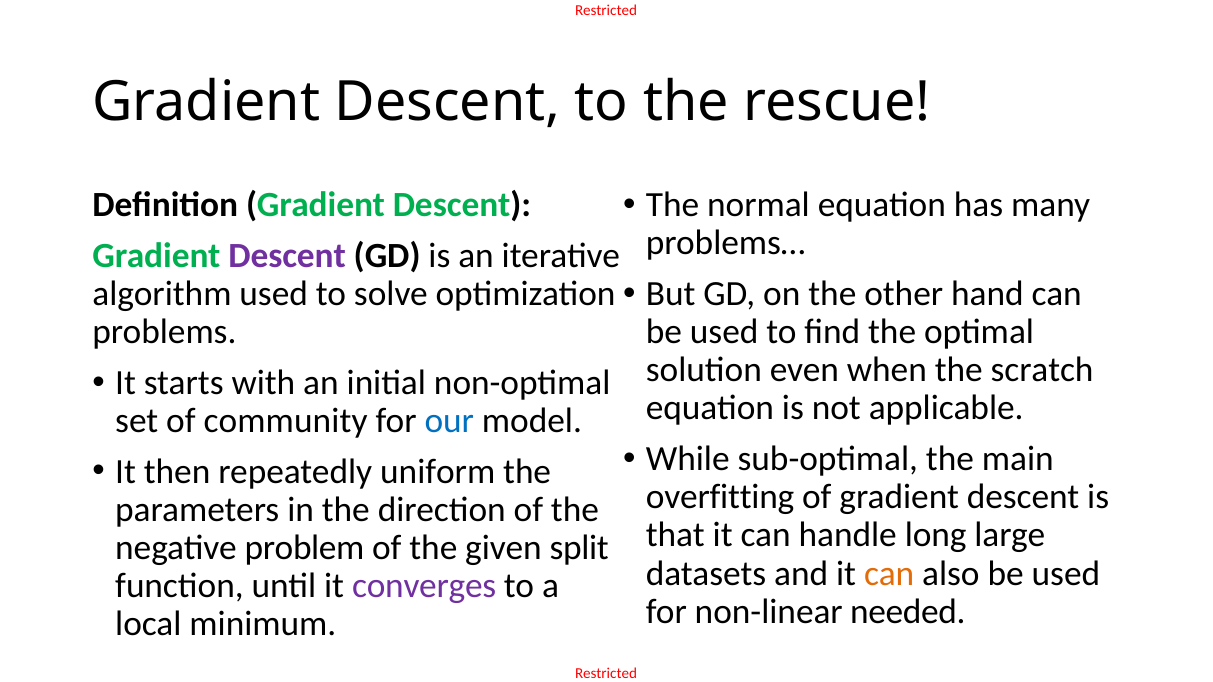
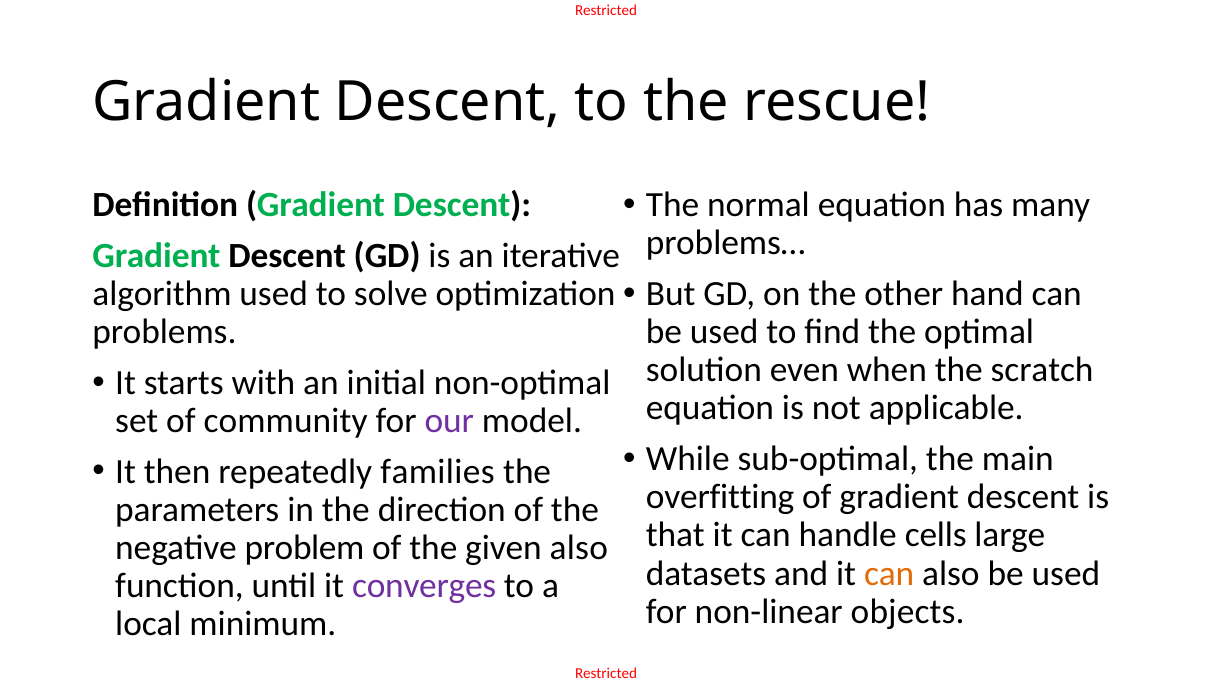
Descent at (287, 256) colour: purple -> black
our colour: blue -> purple
uniform: uniform -> families
long: long -> cells
given split: split -> also
needed: needed -> objects
